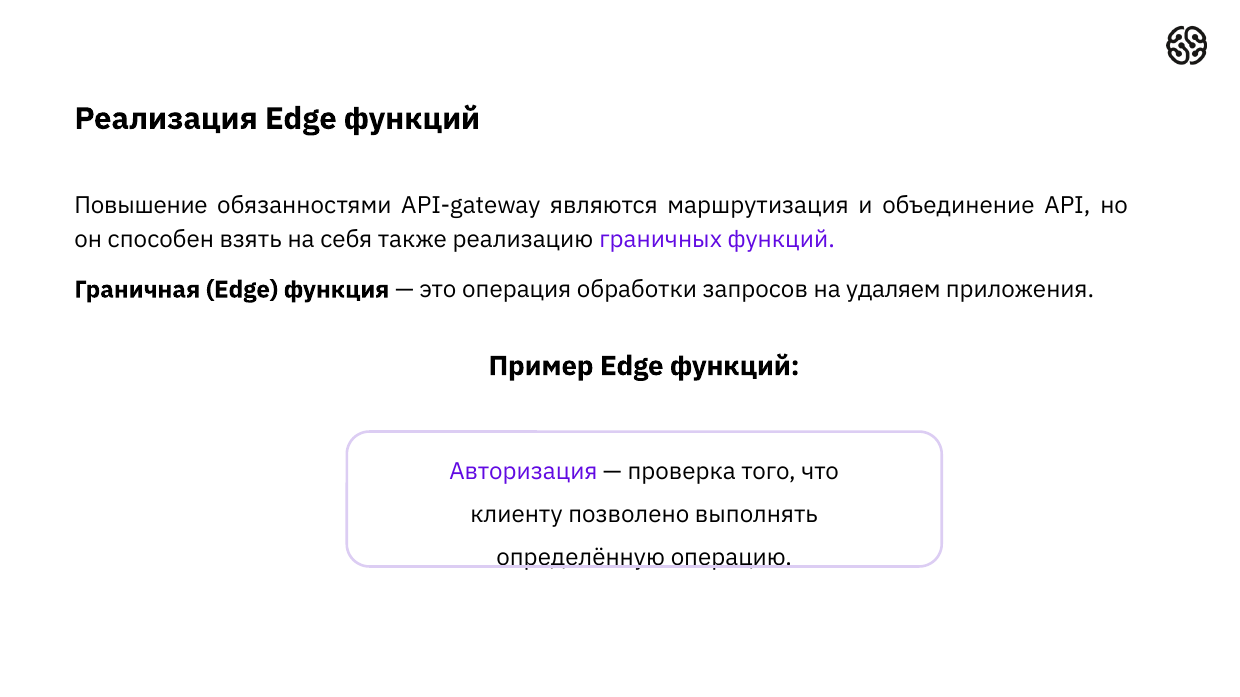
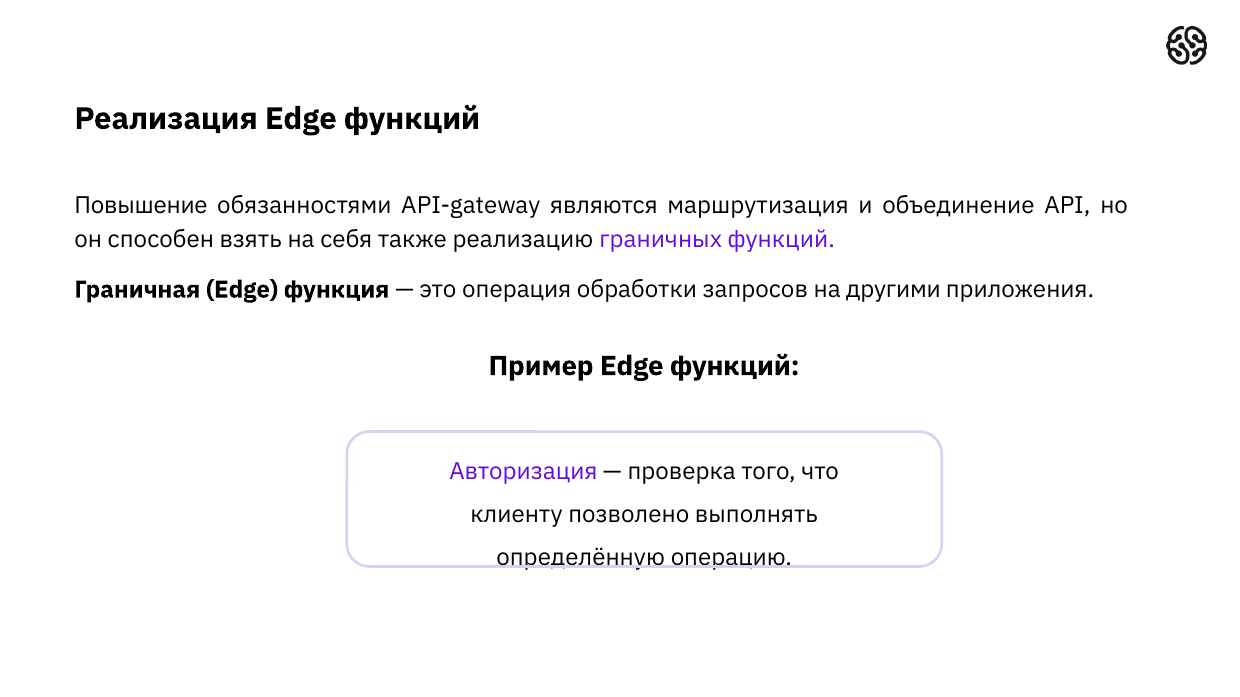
удаляем: удаляем -> другими
